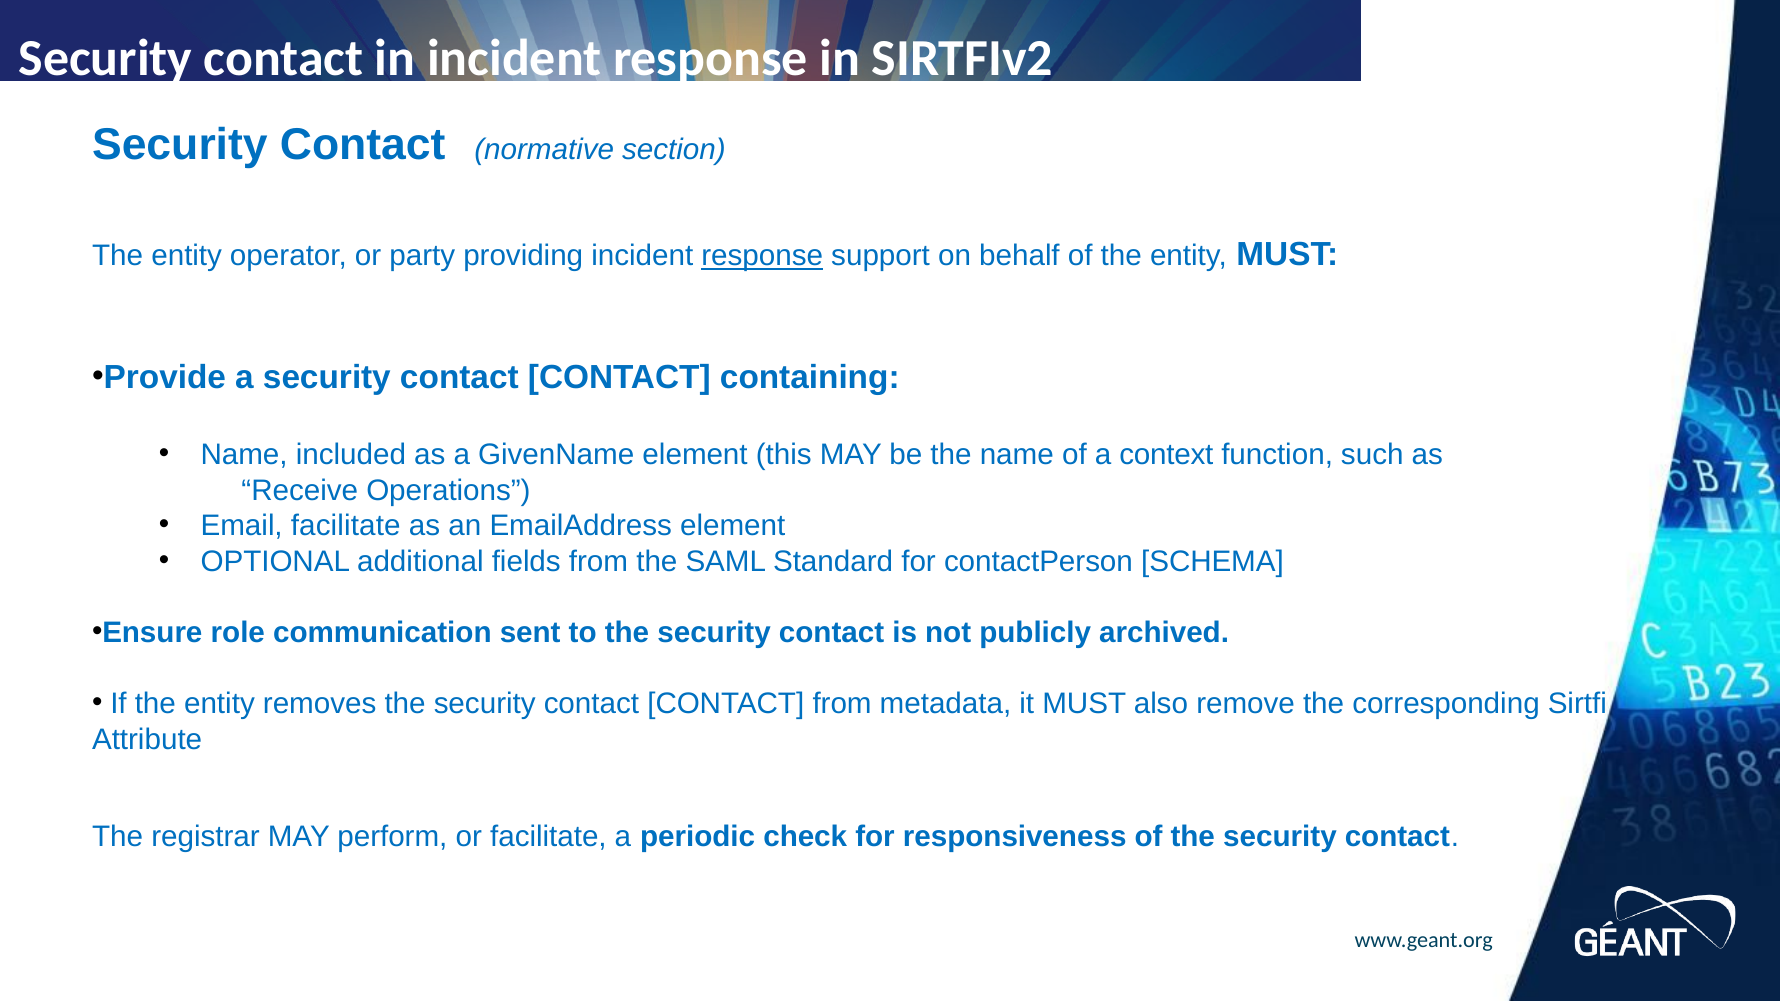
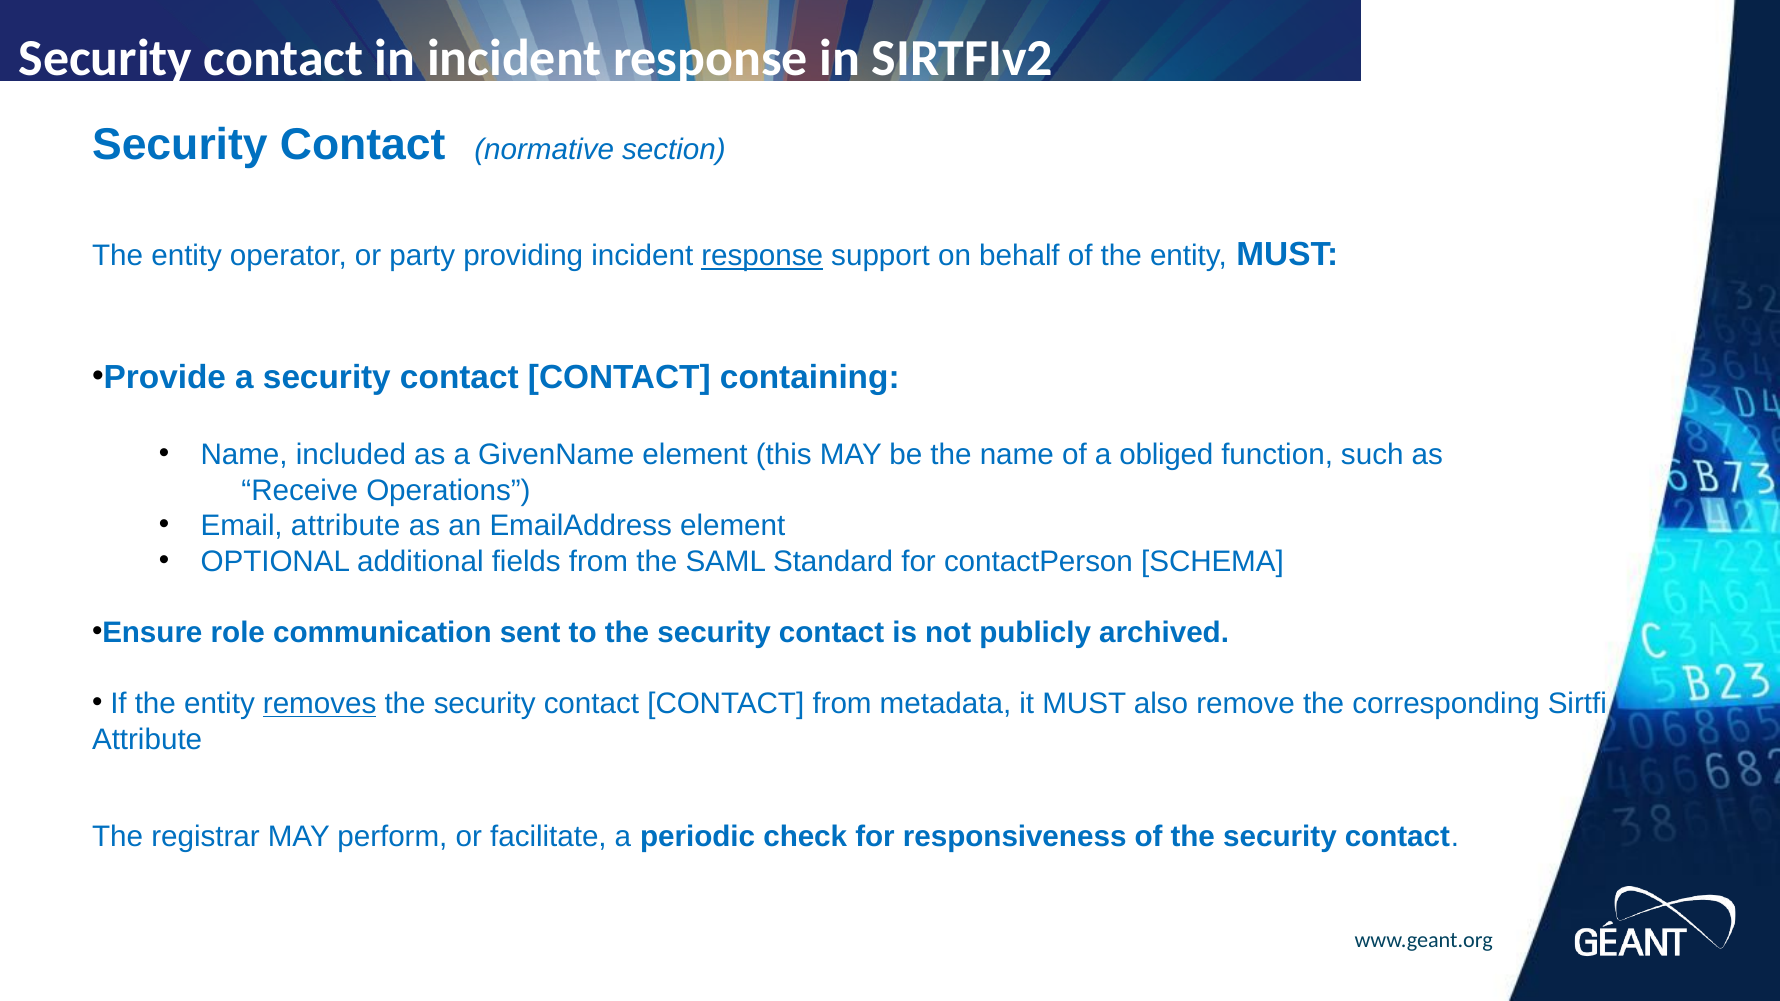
context: context -> obliged
Email facilitate: facilitate -> attribute
removes underline: none -> present
